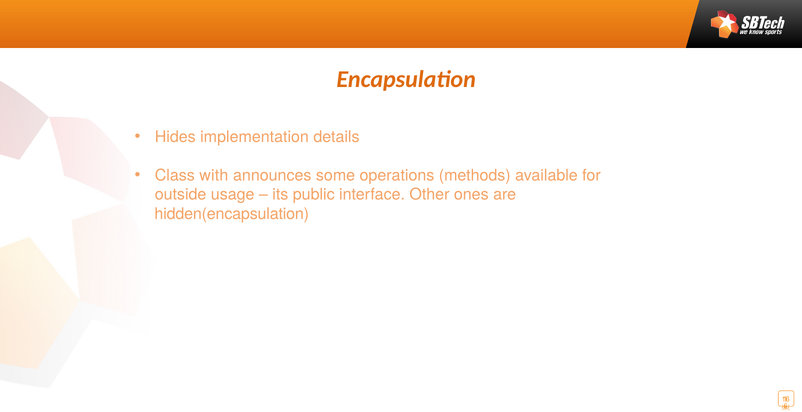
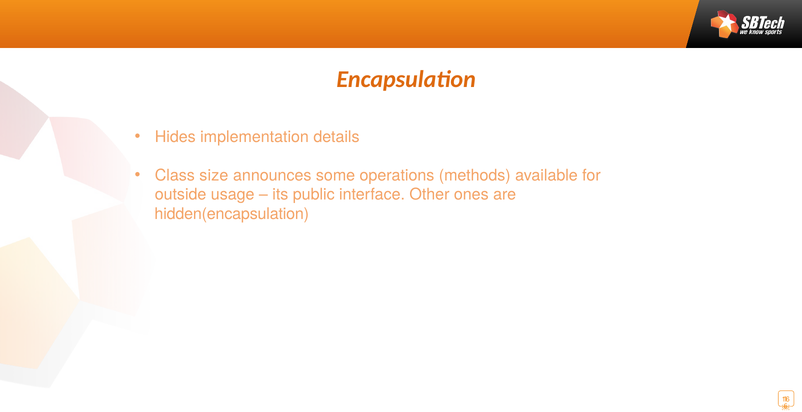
with: with -> size
